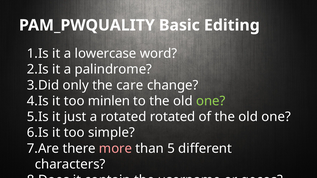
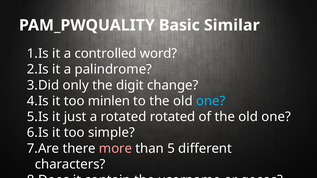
Editing: Editing -> Similar
lowercase: lowercase -> controlled
care: care -> digit
one at (211, 101) colour: light green -> light blue
